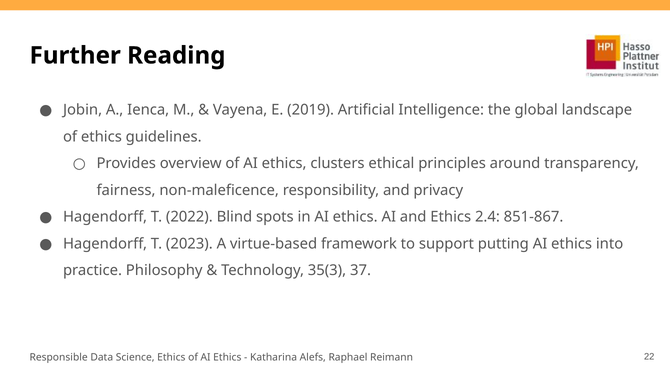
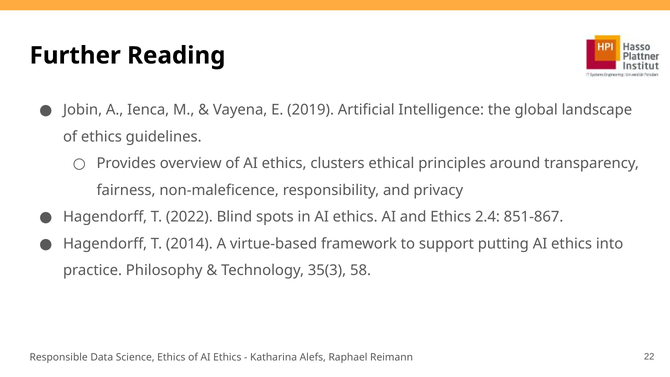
2023: 2023 -> 2014
37: 37 -> 58
